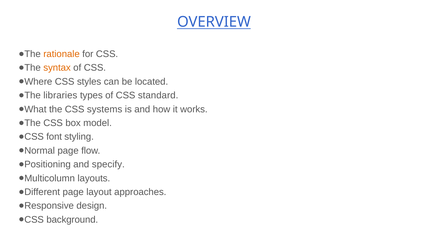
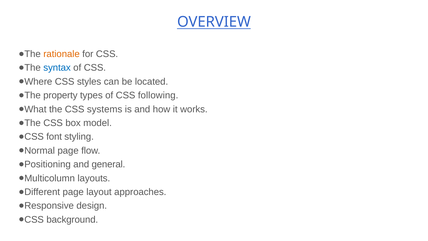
syntax colour: orange -> blue
libraries: libraries -> property
standard: standard -> following
specify: specify -> general
